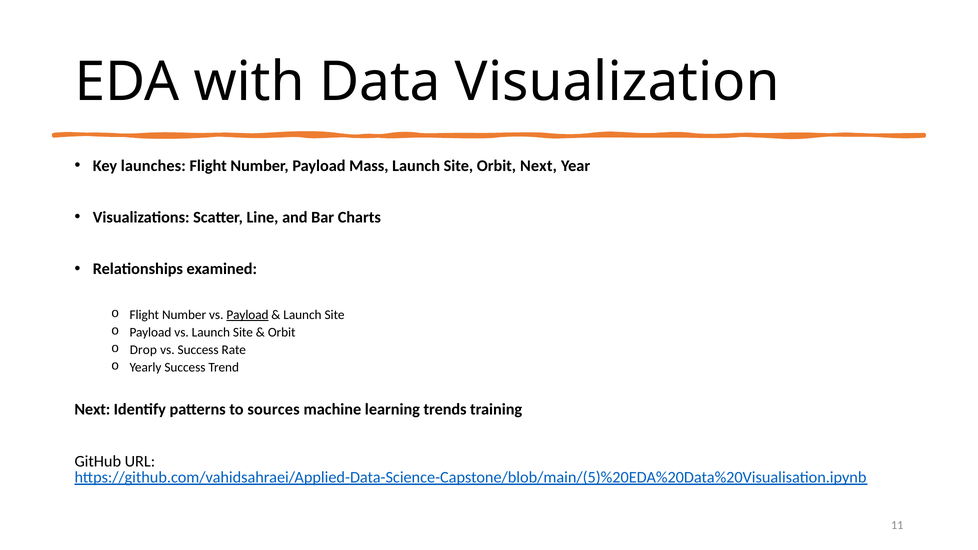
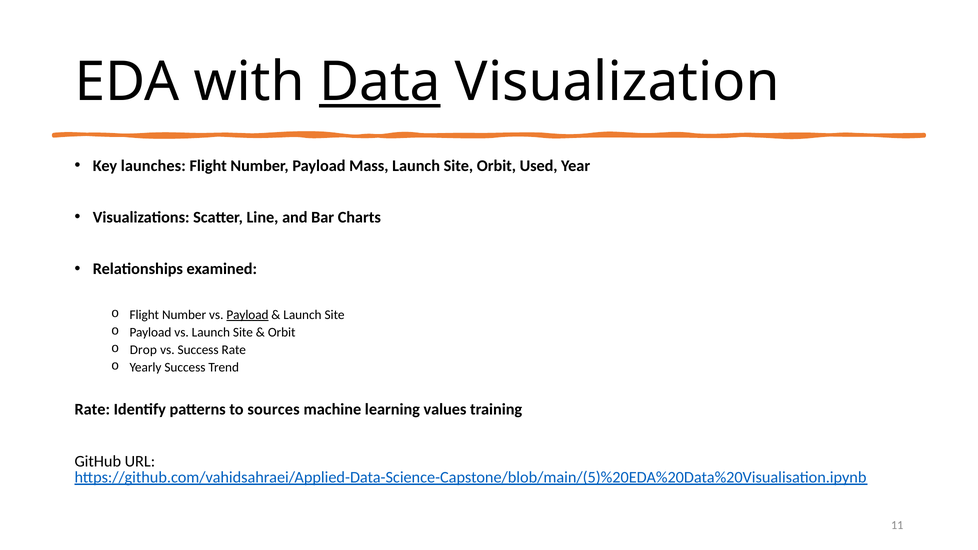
Data underline: none -> present
Orbit Next: Next -> Used
Next at (92, 410): Next -> Rate
trends: trends -> values
